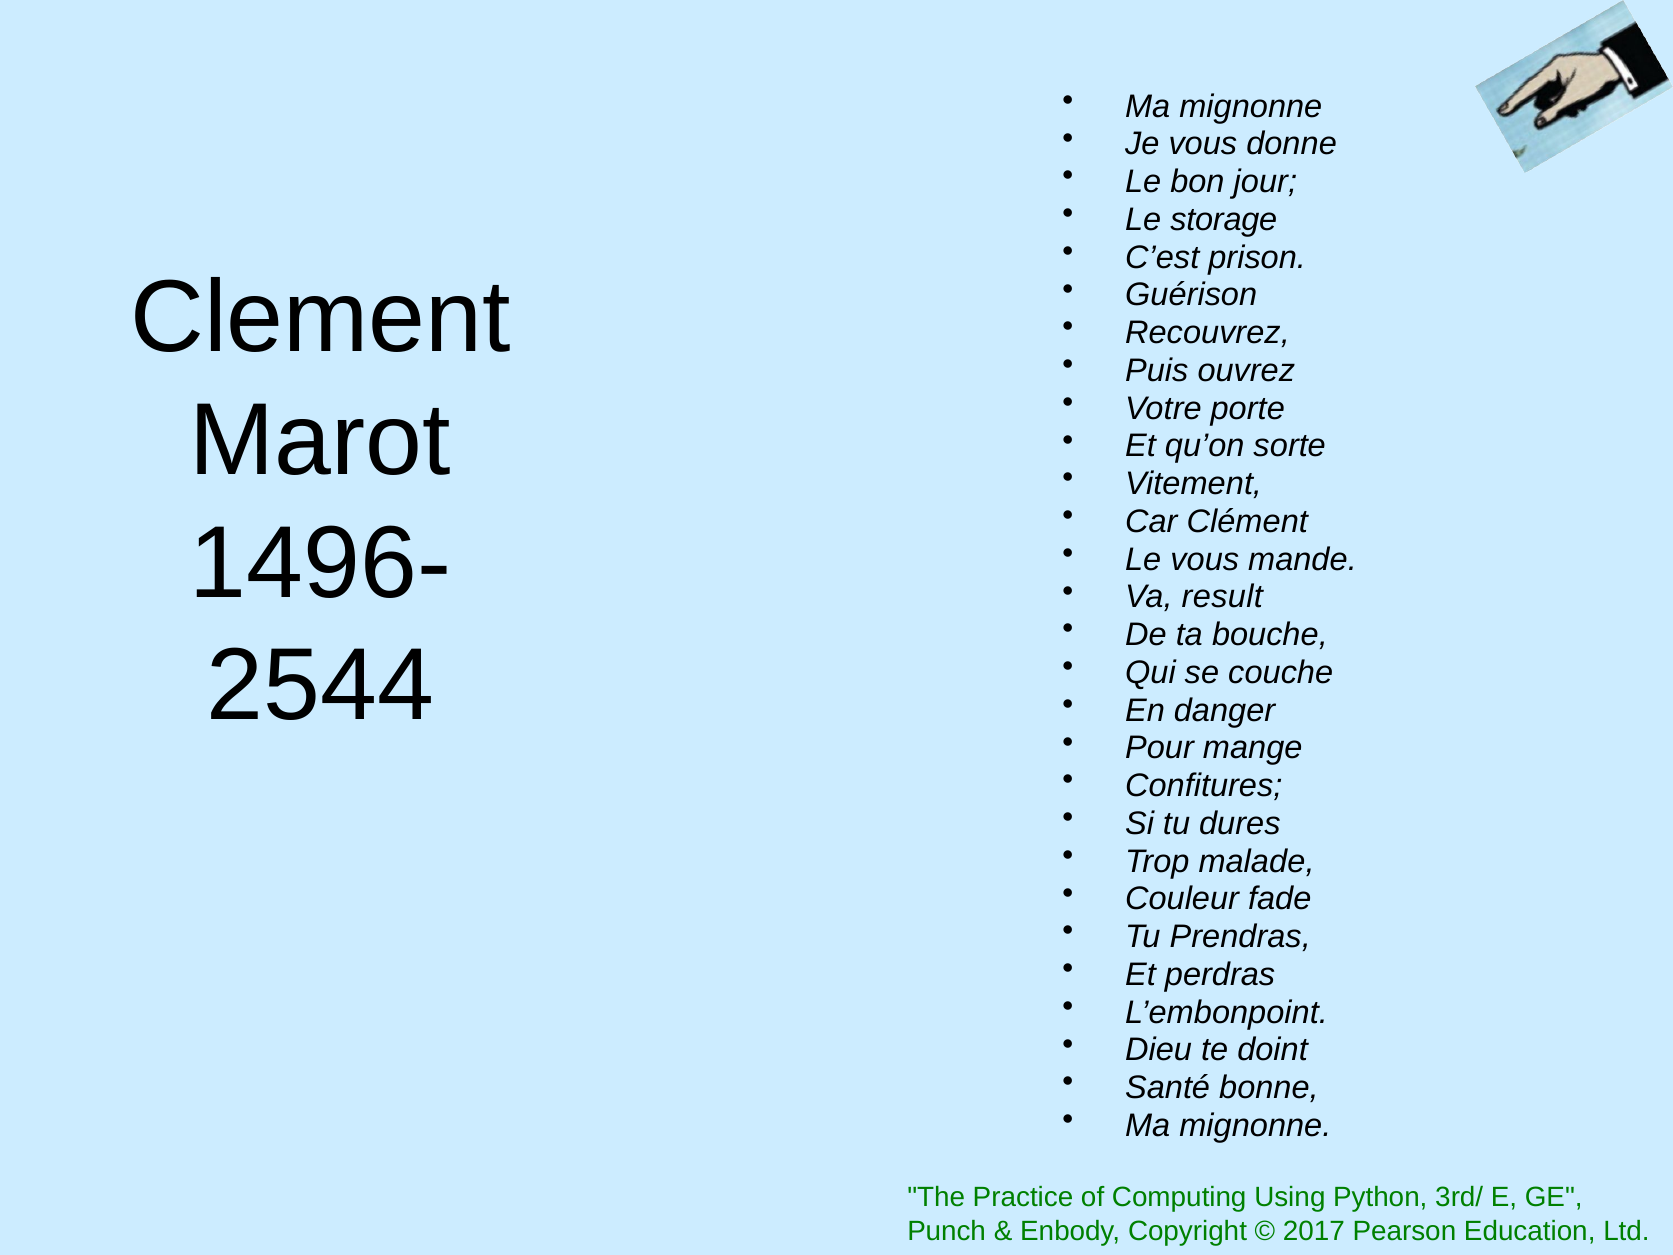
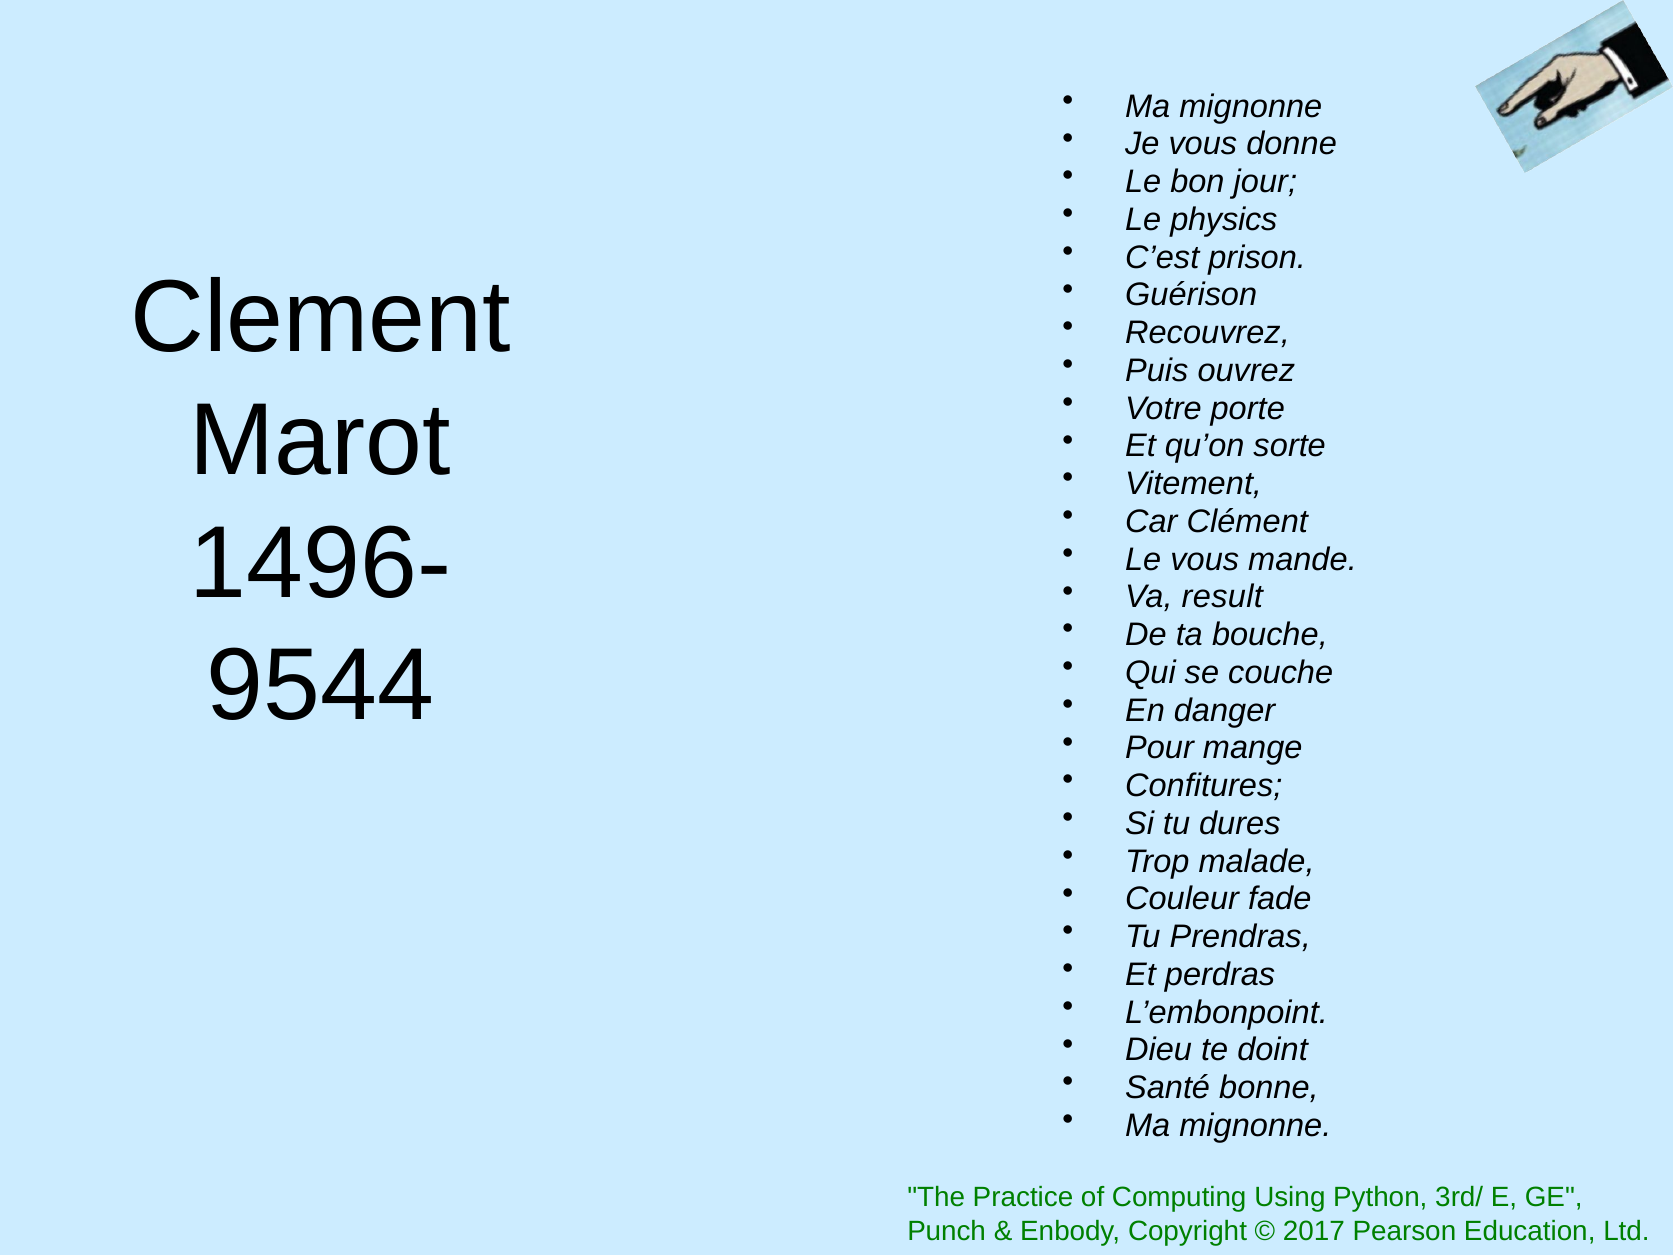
storage: storage -> physics
2544: 2544 -> 9544
